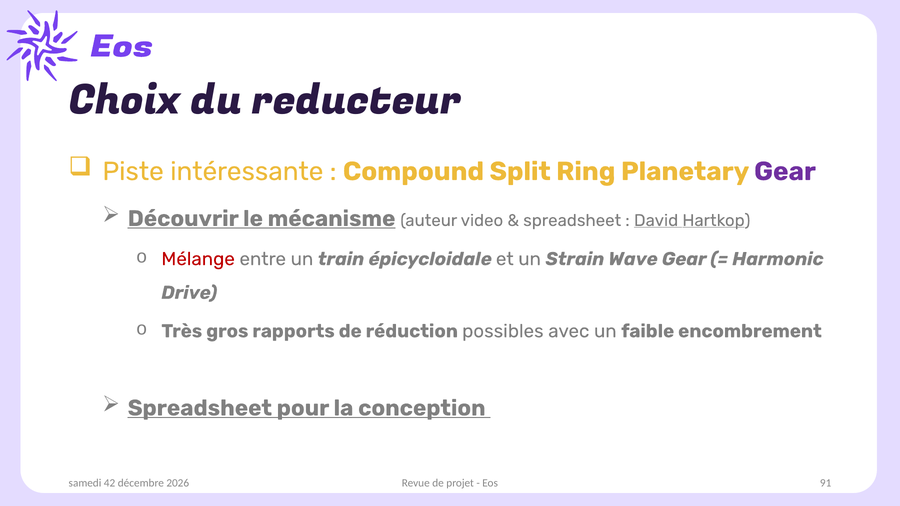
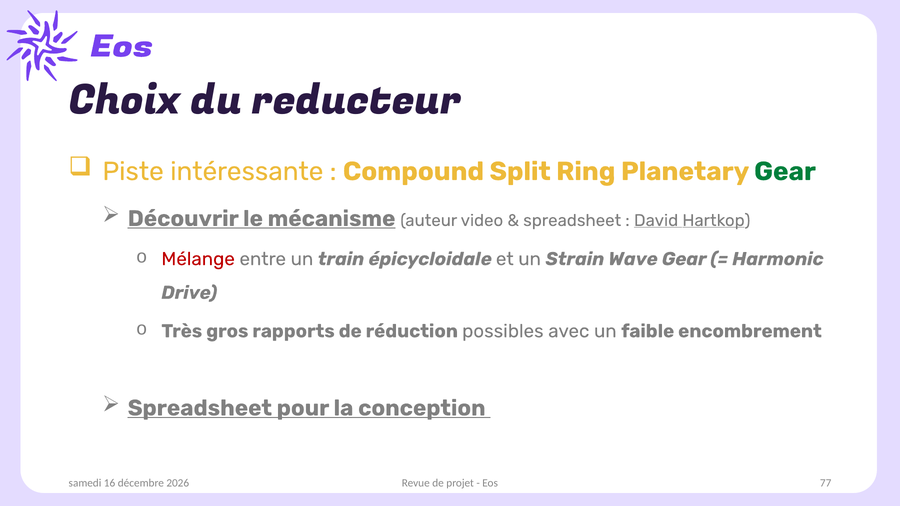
Gear at (785, 171) colour: purple -> green
42: 42 -> 16
91: 91 -> 77
